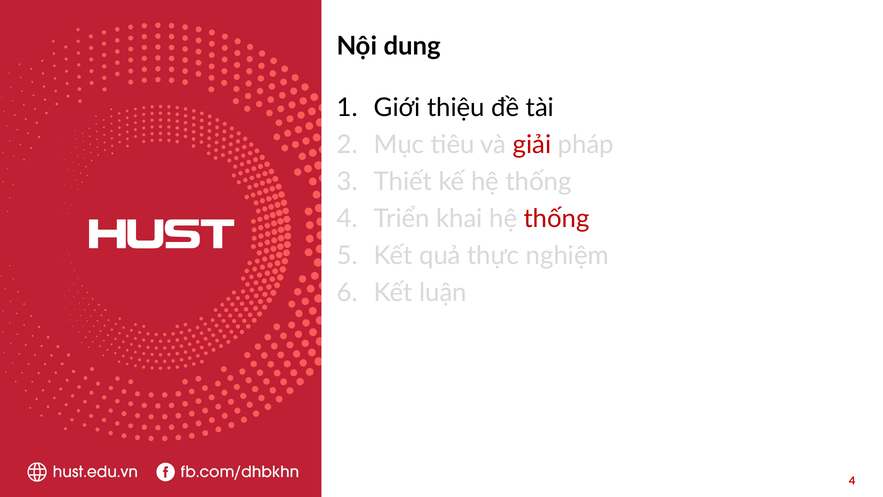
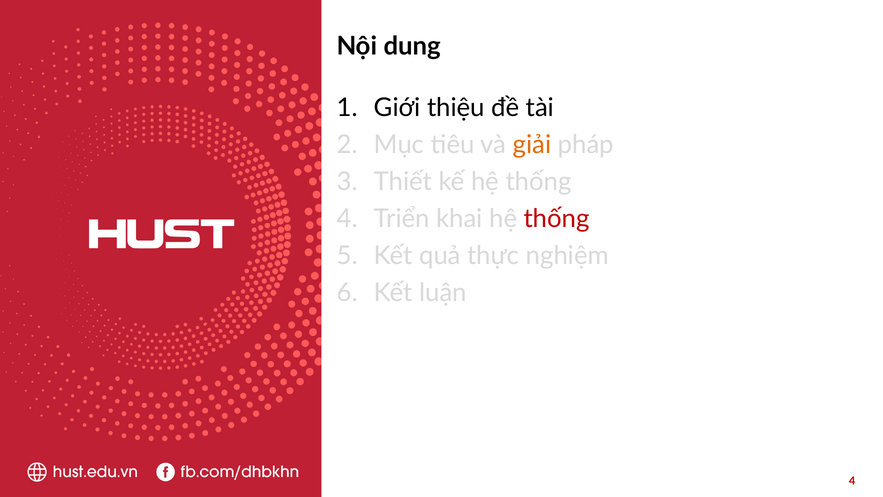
giải colour: red -> orange
